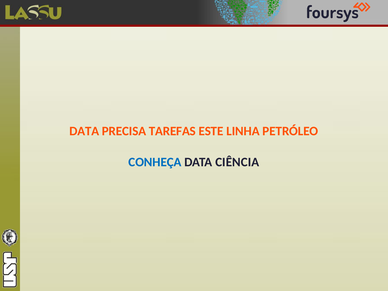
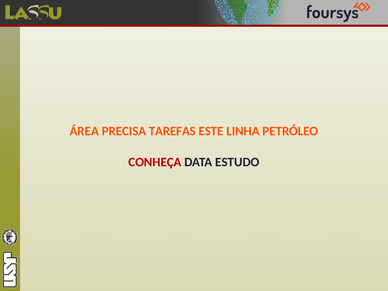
DATA at (84, 131): DATA -> ÁREA
CONHEÇA colour: blue -> red
CIÊNCIA: CIÊNCIA -> ESTUDO
